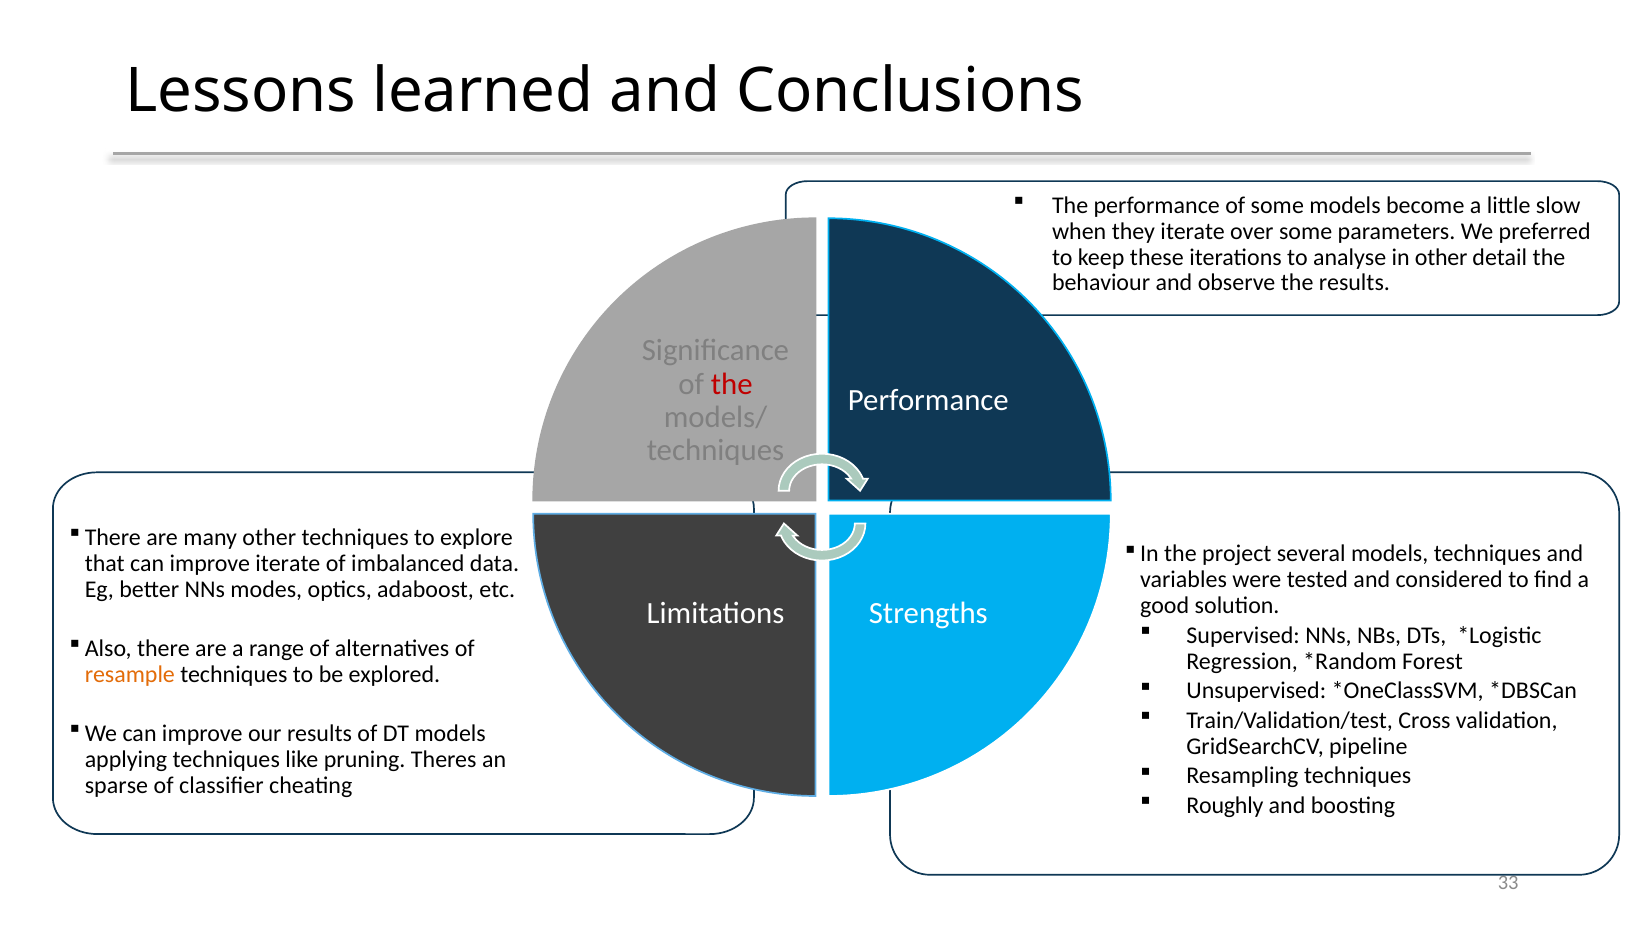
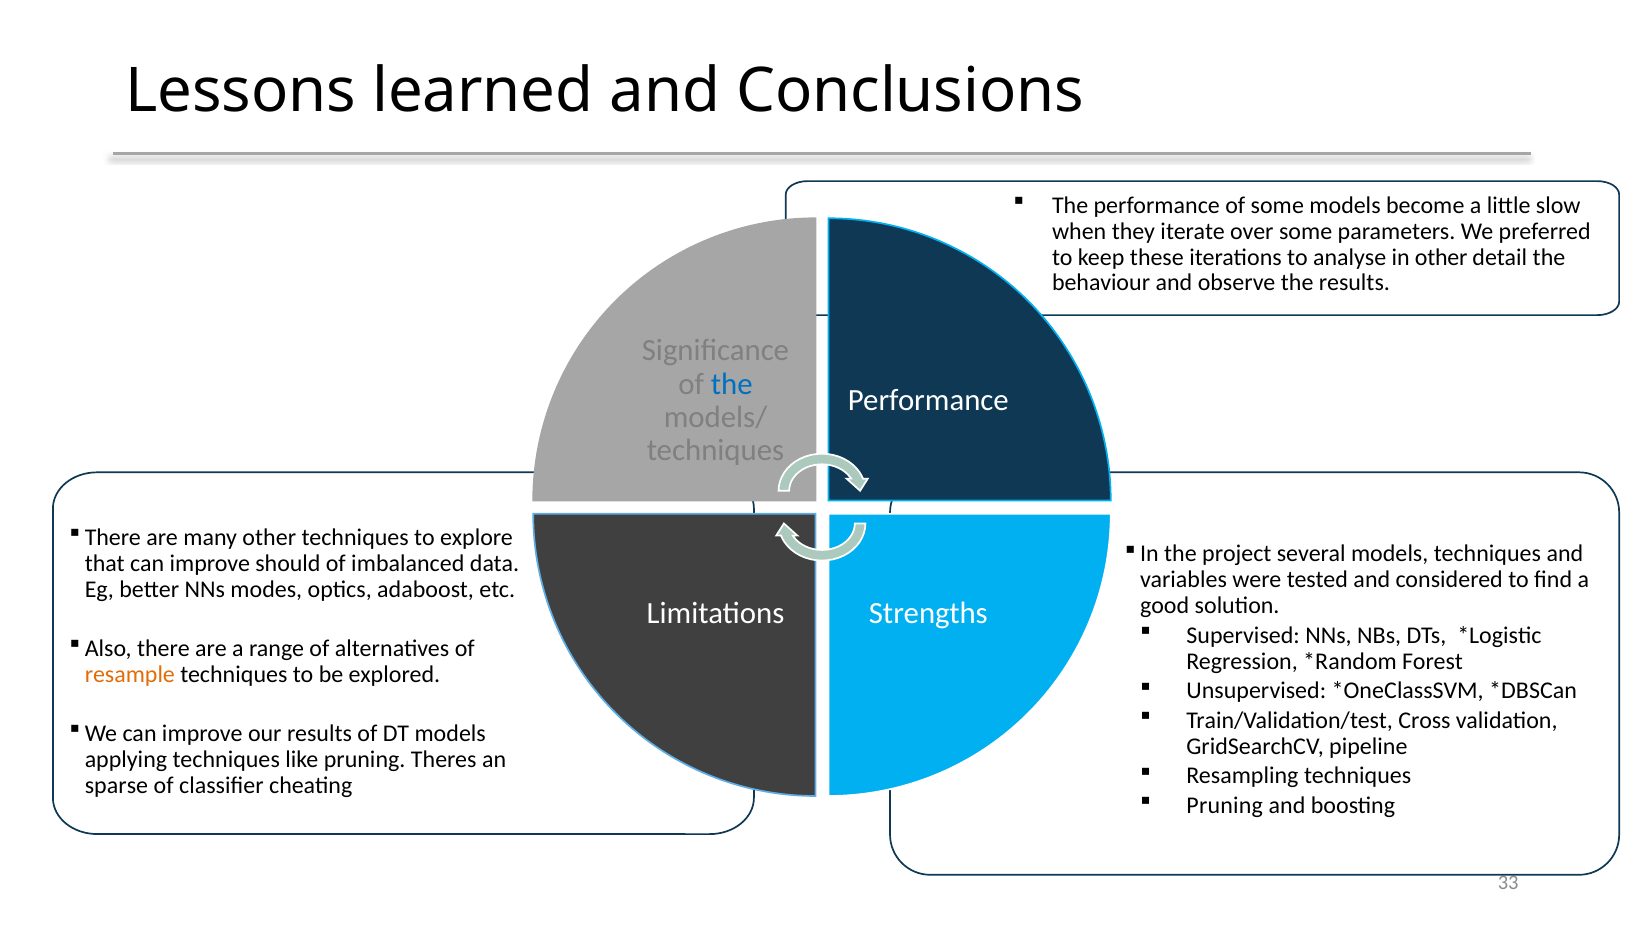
the at (732, 384) colour: red -> blue
improve iterate: iterate -> should
Roughly at (1225, 805): Roughly -> Pruning
